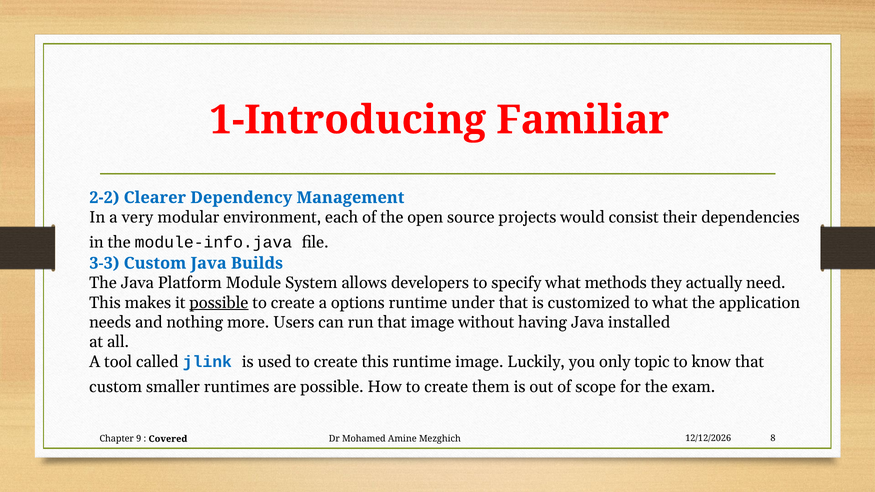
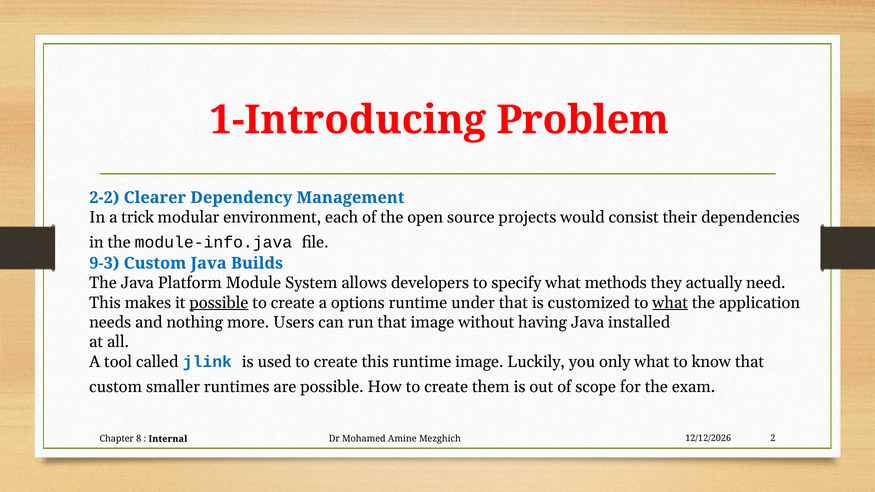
Familiar: Familiar -> Problem
very: very -> trick
3-3: 3-3 -> 9-3
what at (670, 303) underline: none -> present
only topic: topic -> what
8: 8 -> 2
9: 9 -> 8
Covered: Covered -> Internal
